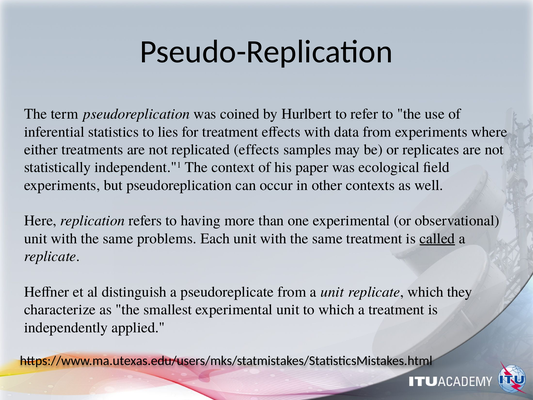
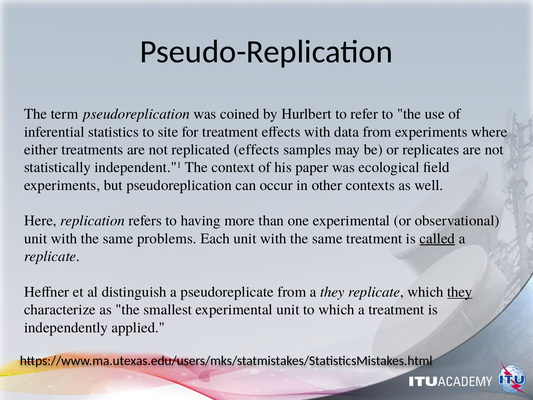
lies: lies -> site
a unit: unit -> they
they at (460, 292) underline: none -> present
